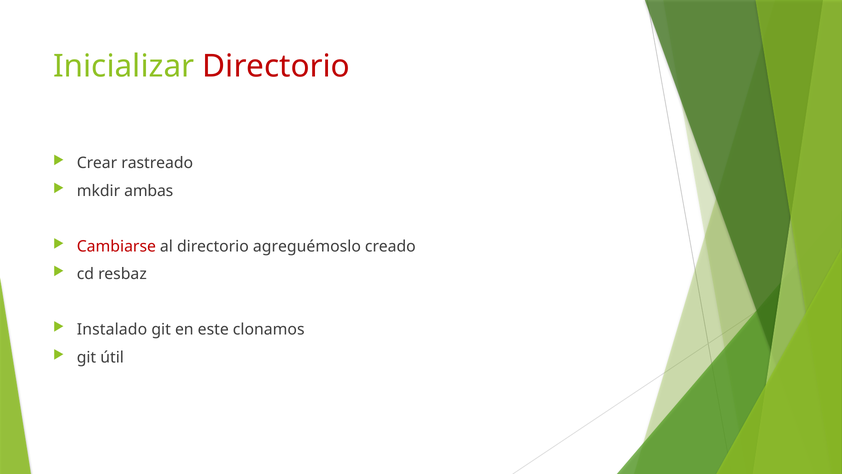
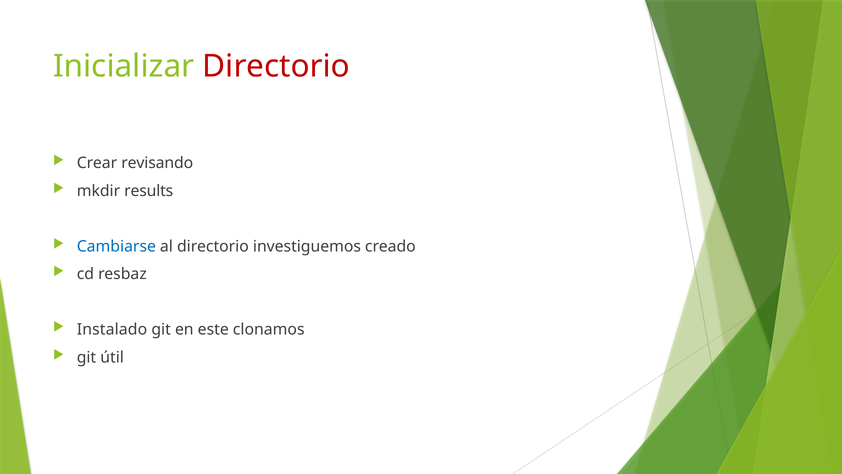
rastreado: rastreado -> revisando
ambas: ambas -> results
Cambiarse colour: red -> blue
agreguémoslo: agreguémoslo -> investiguemos
